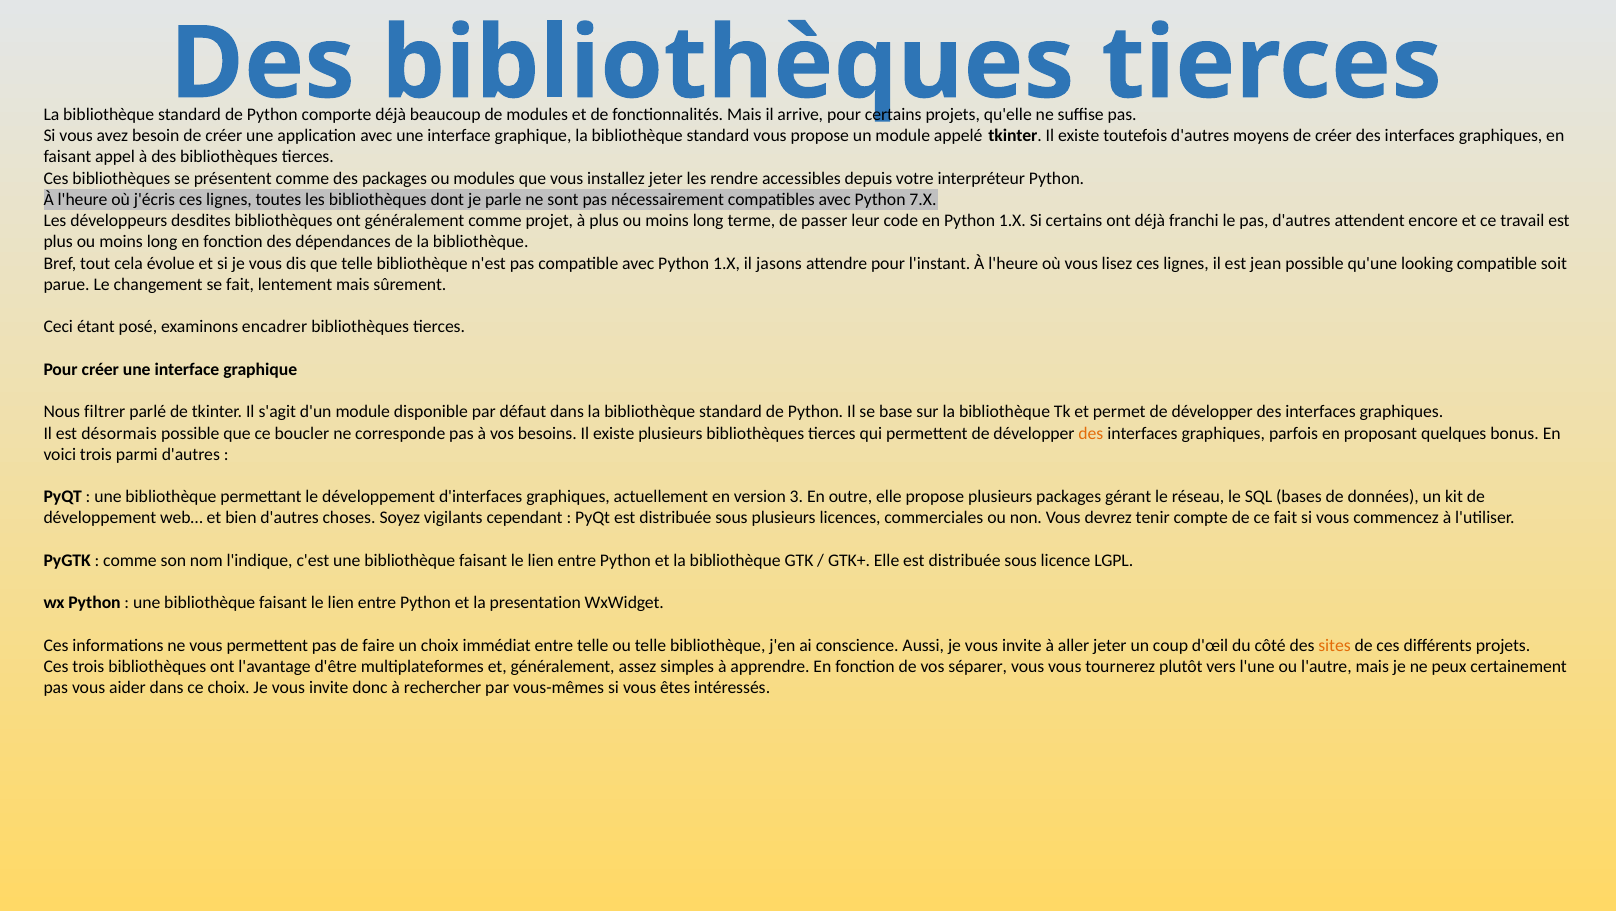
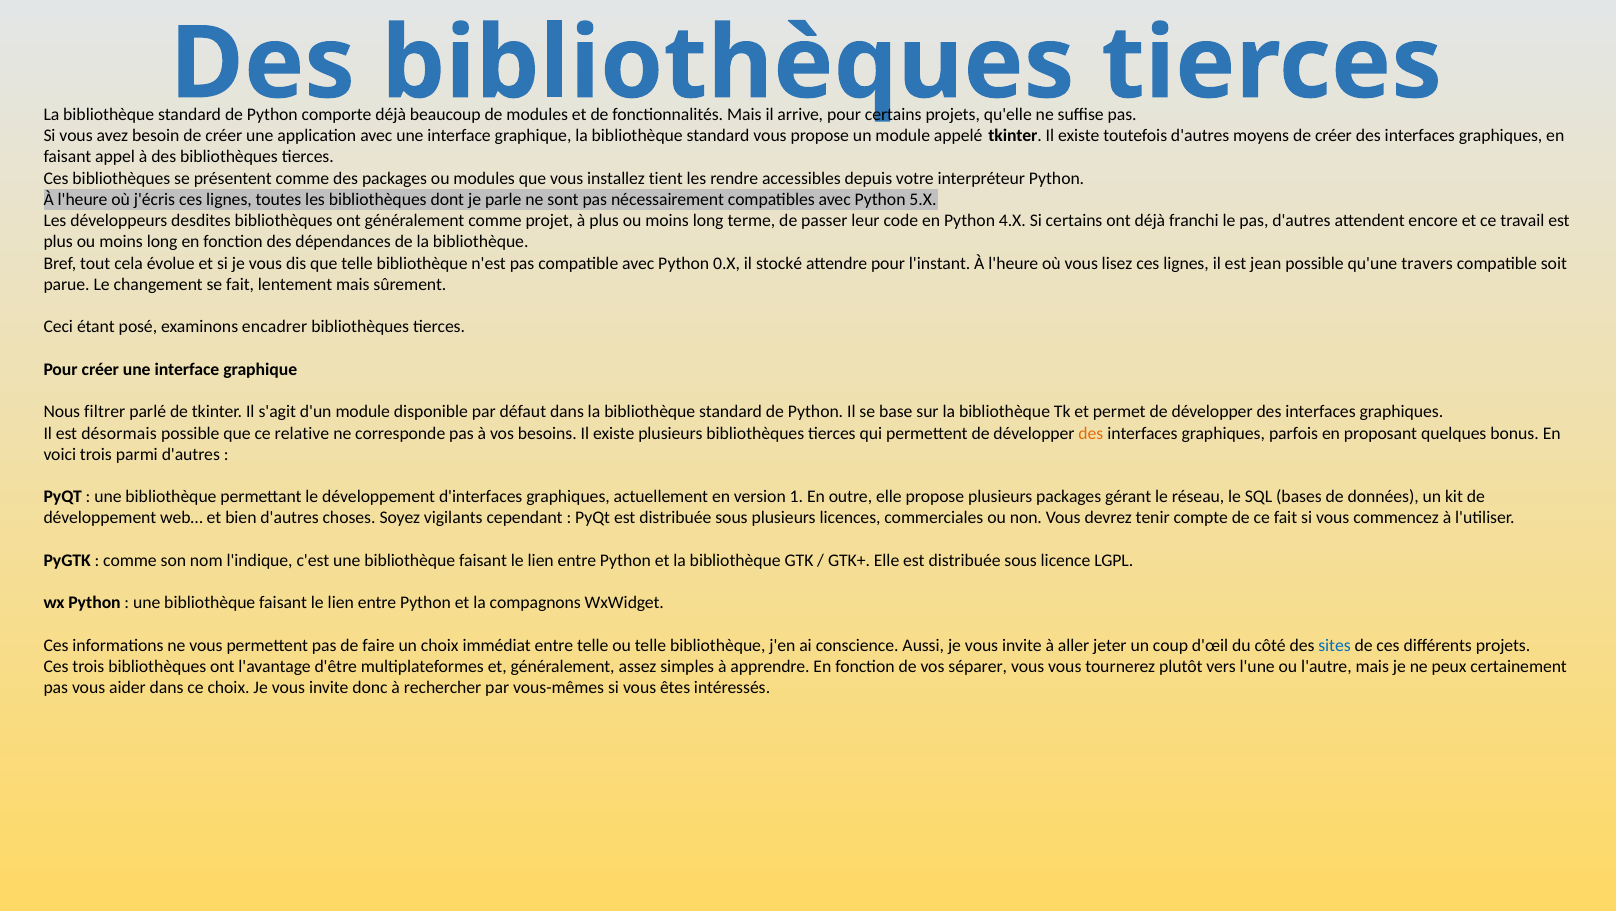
installez jeter: jeter -> tient
7.X: 7.X -> 5.X
en Python 1.X: 1.X -> 4.X
avec Python 1.X: 1.X -> 0.X
jasons: jasons -> stocké
looking: looking -> travers
boucler: boucler -> relative
3: 3 -> 1
presentation: presentation -> compagnons
sites colour: orange -> blue
